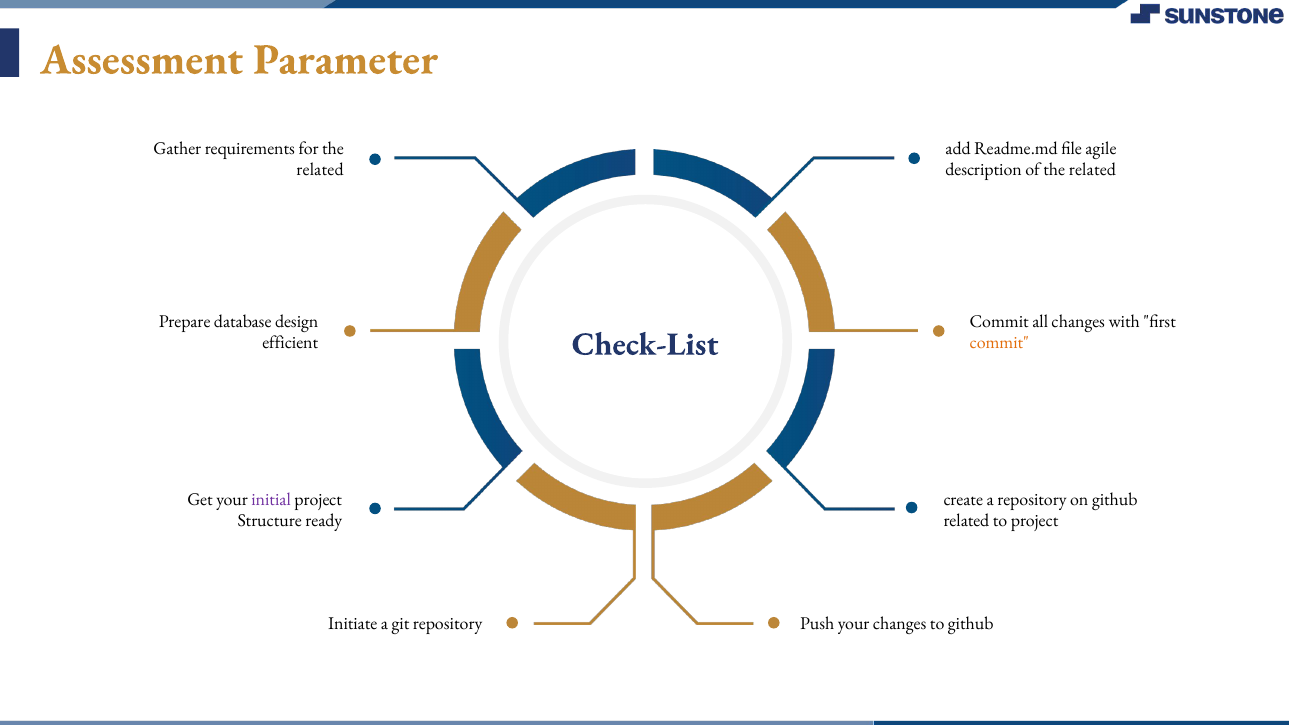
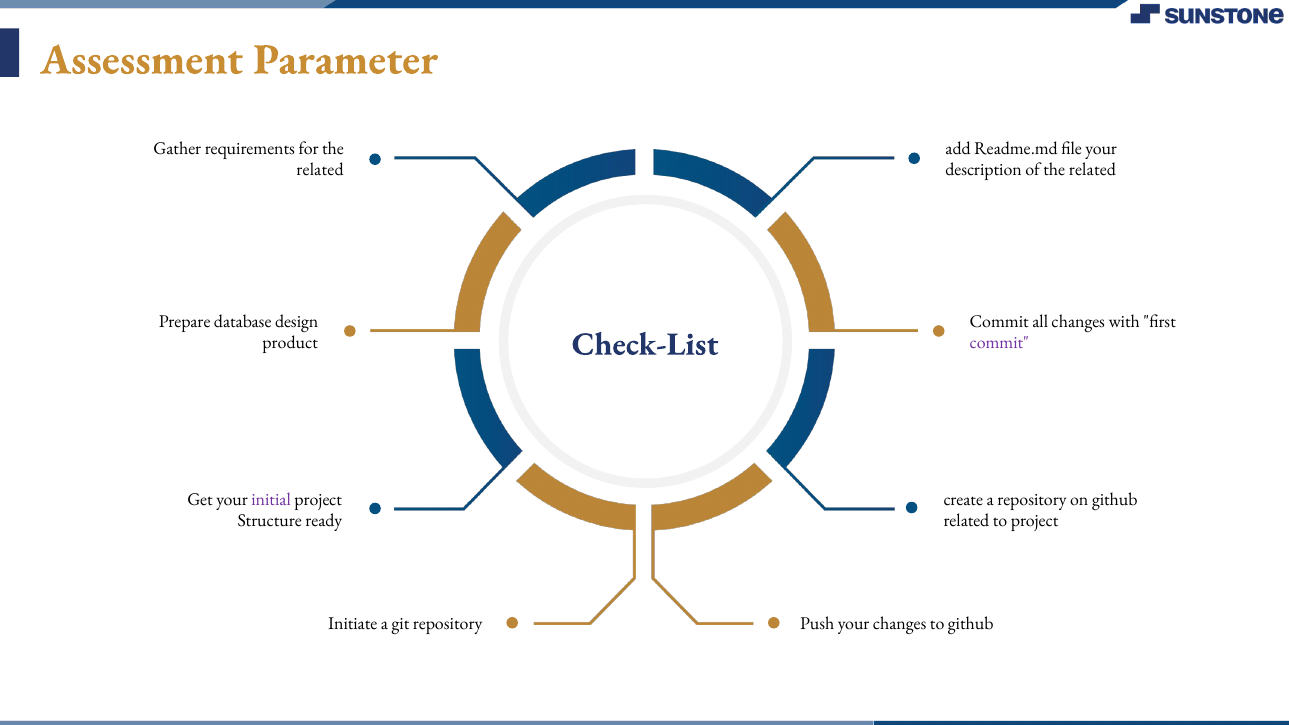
file agile: agile -> your
efficient: efficient -> product
commit at (999, 343) colour: orange -> purple
